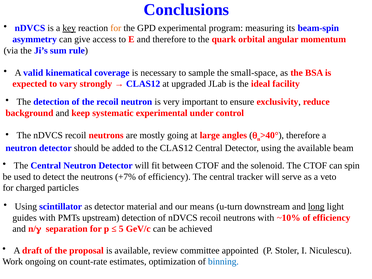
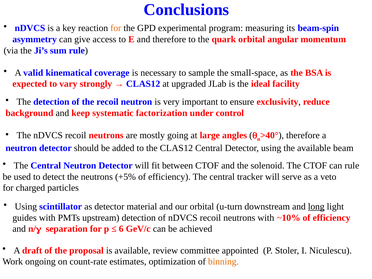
key underline: present -> none
systematic experimental: experimental -> factorization
can spin: spin -> rule
+7%: +7% -> +5%
our means: means -> orbital
5: 5 -> 6
binning colour: blue -> orange
